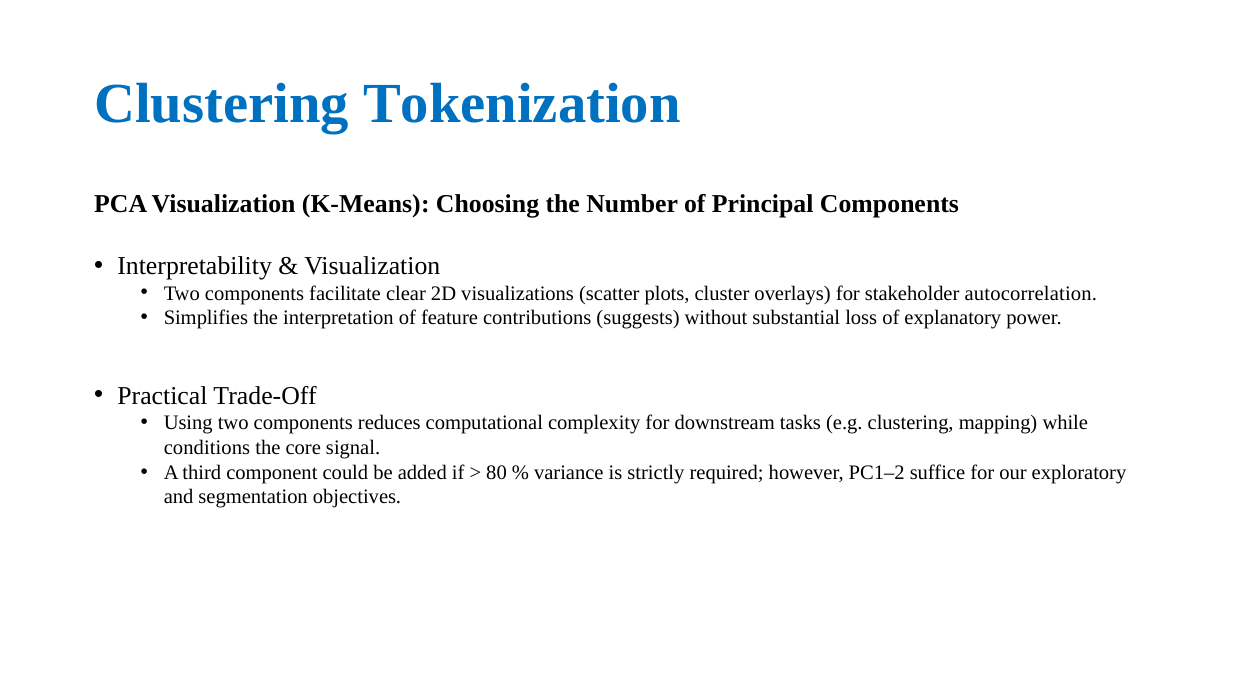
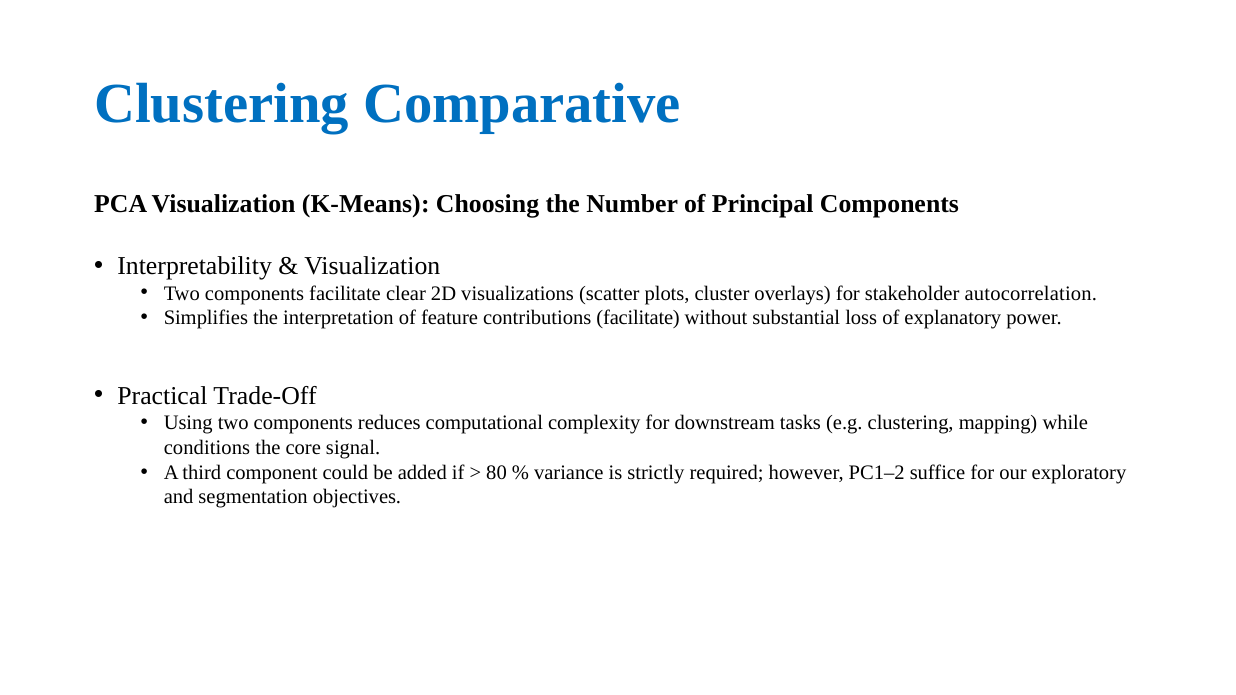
Tokenization: Tokenization -> Comparative
contributions suggests: suggests -> facilitate
